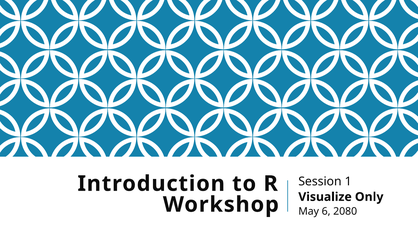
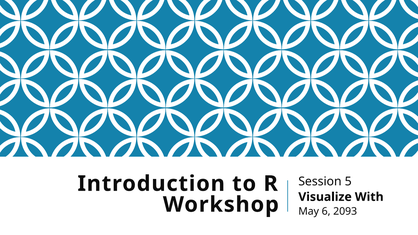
1: 1 -> 5
Only: Only -> With
2080: 2080 -> 2093
